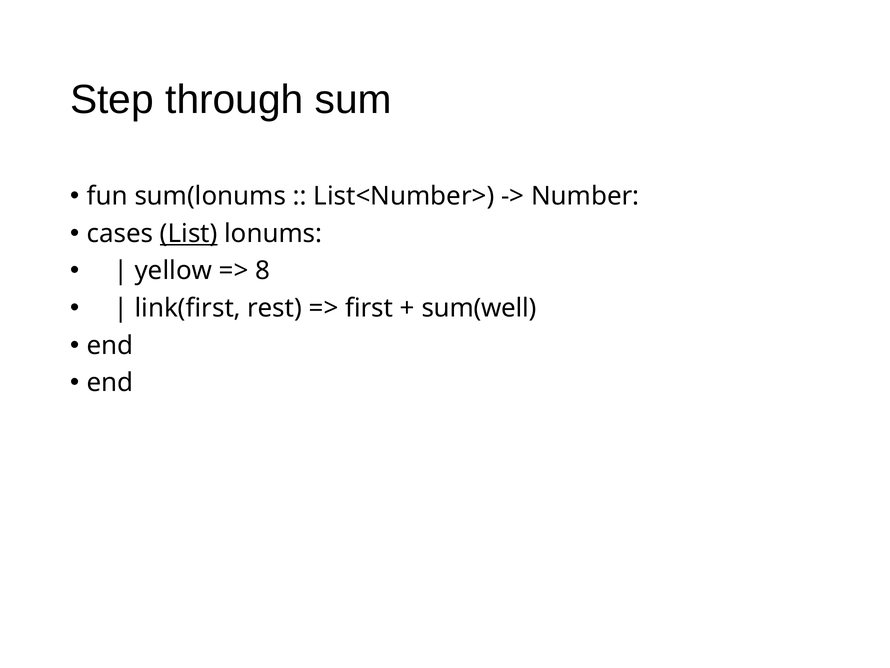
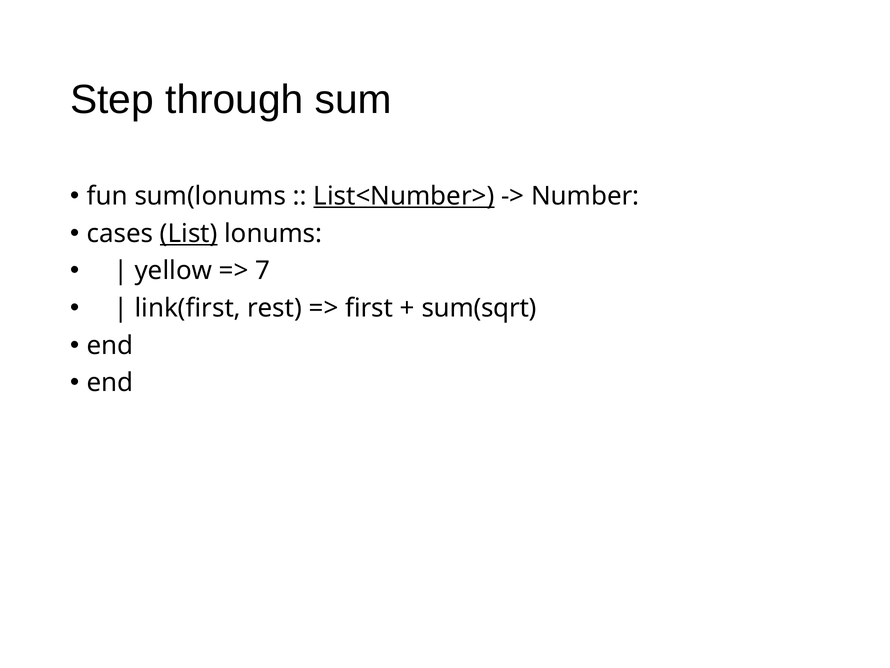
List<Number> underline: none -> present
8: 8 -> 7
sum(well: sum(well -> sum(sqrt
